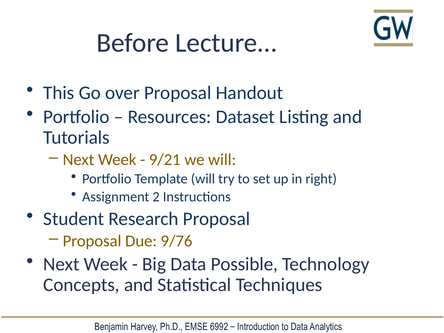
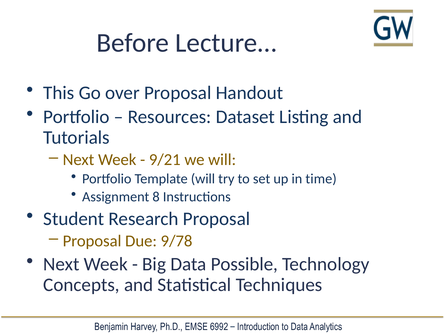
right: right -> time
2: 2 -> 8
9/76: 9/76 -> 9/78
